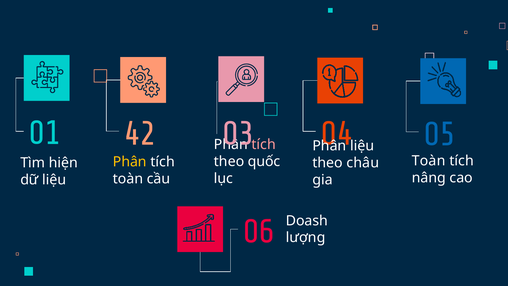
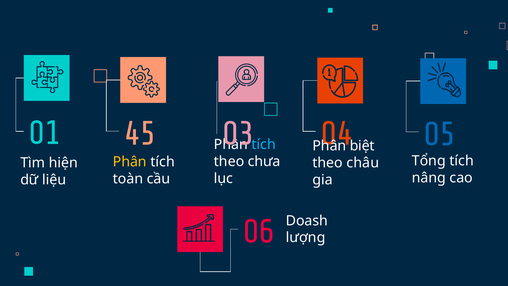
42: 42 -> 45
tích at (264, 145) colour: pink -> light blue
liệu at (362, 146): liệu -> biệt
Toàn at (429, 161): Toàn -> Tổng
quốc: quốc -> chưa
